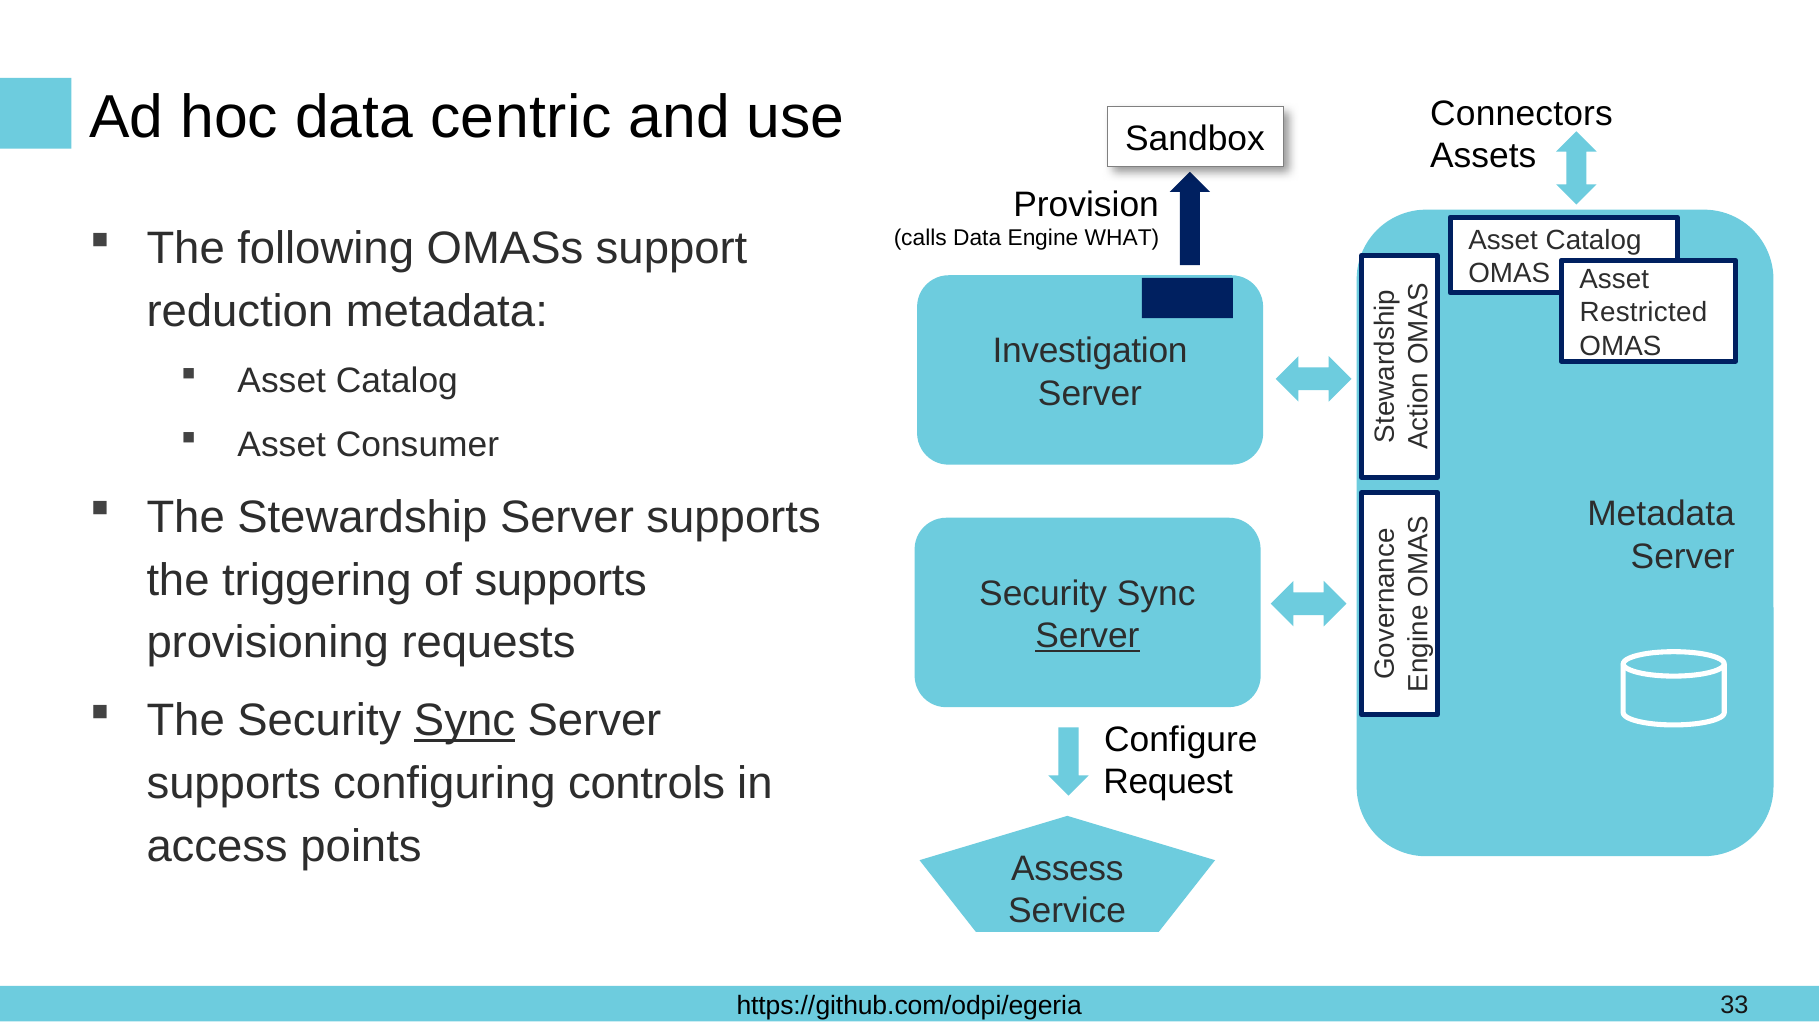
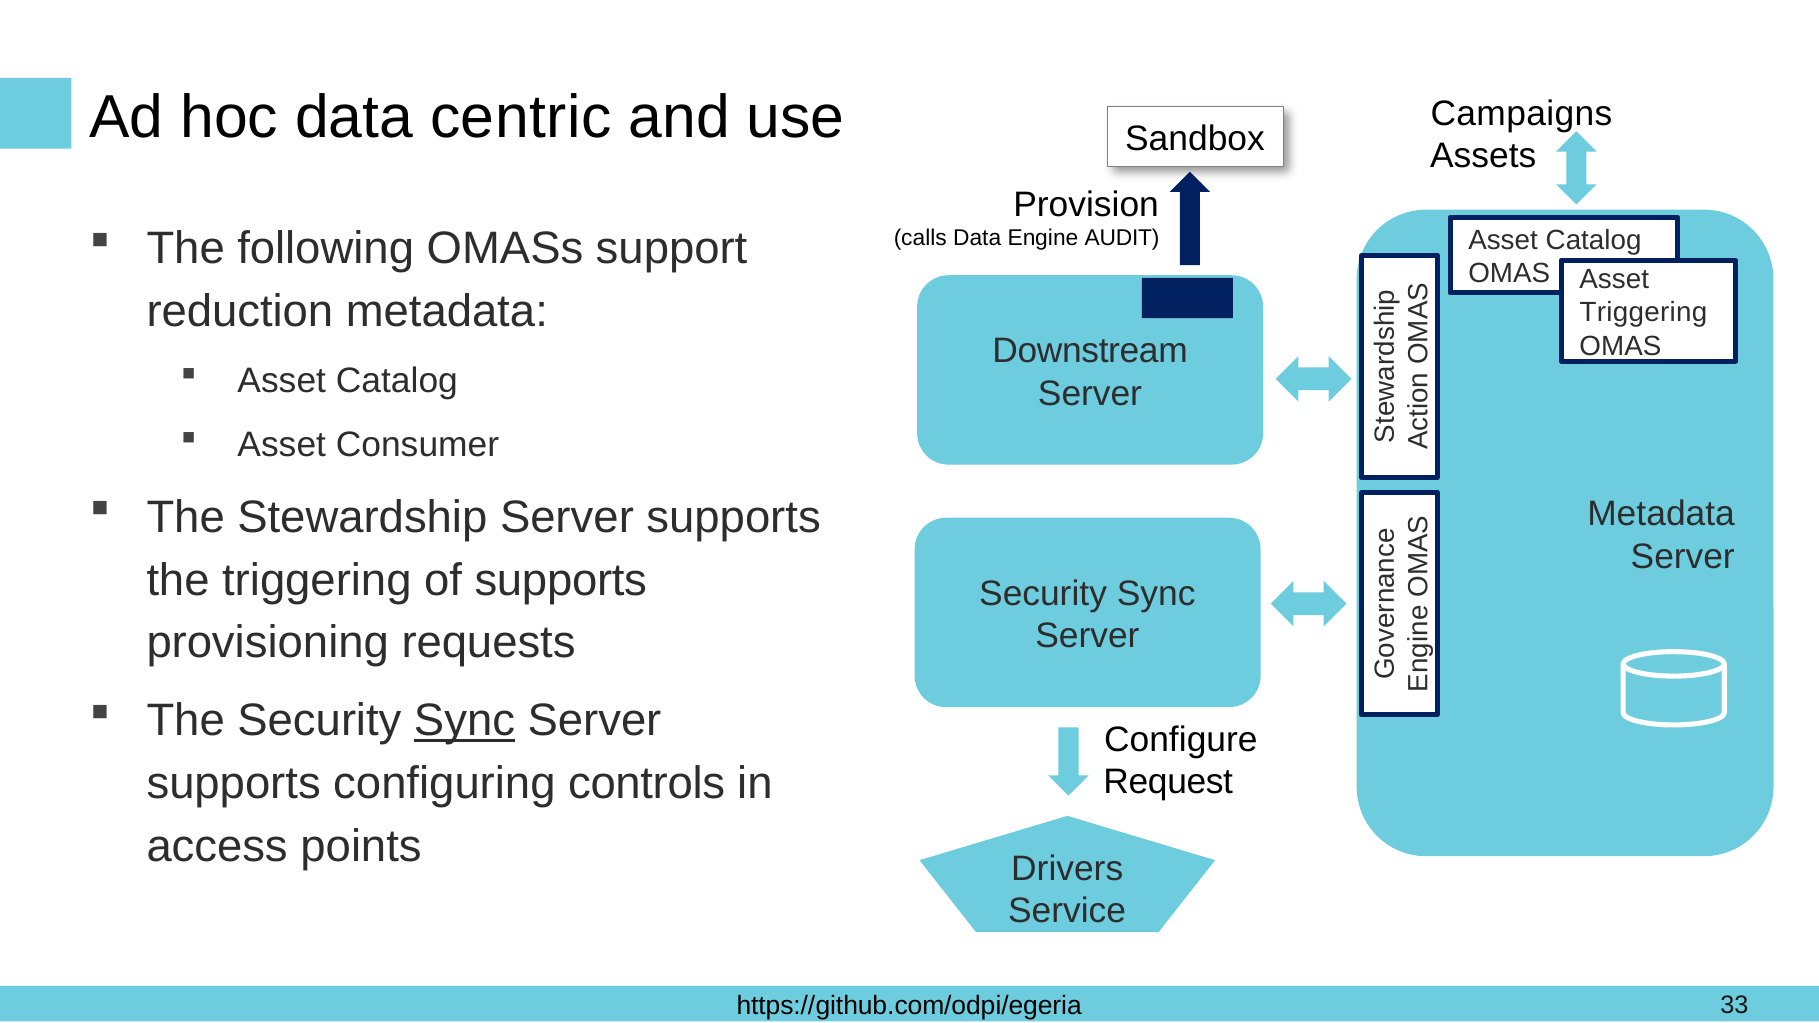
Connectors: Connectors -> Campaigns
WHAT: WHAT -> AUDIT
Restricted at (1643, 313): Restricted -> Triggering
Investigation: Investigation -> Downstream
Server at (1087, 636) underline: present -> none
Assess: Assess -> Drivers
